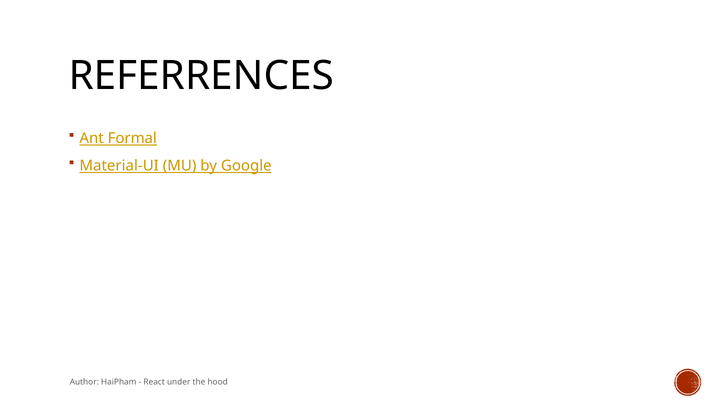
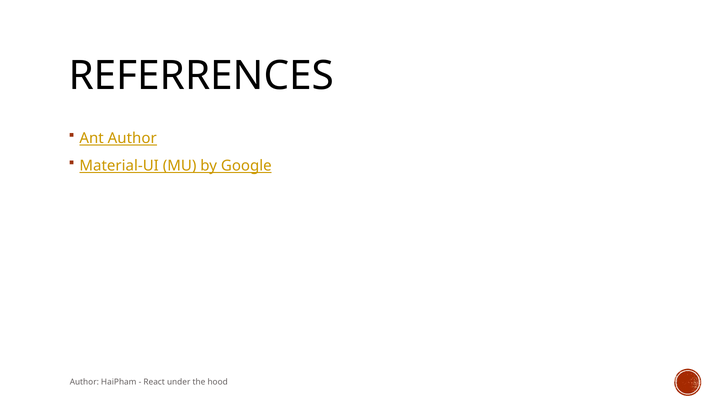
Ant Formal: Formal -> Author
